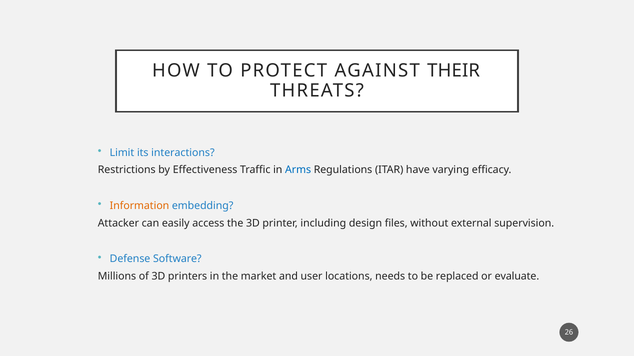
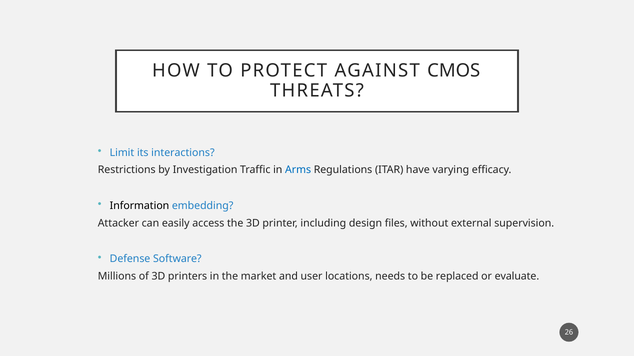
THEIR: THEIR -> CMOS
Effectiveness: Effectiveness -> Investigation
Information colour: orange -> black
